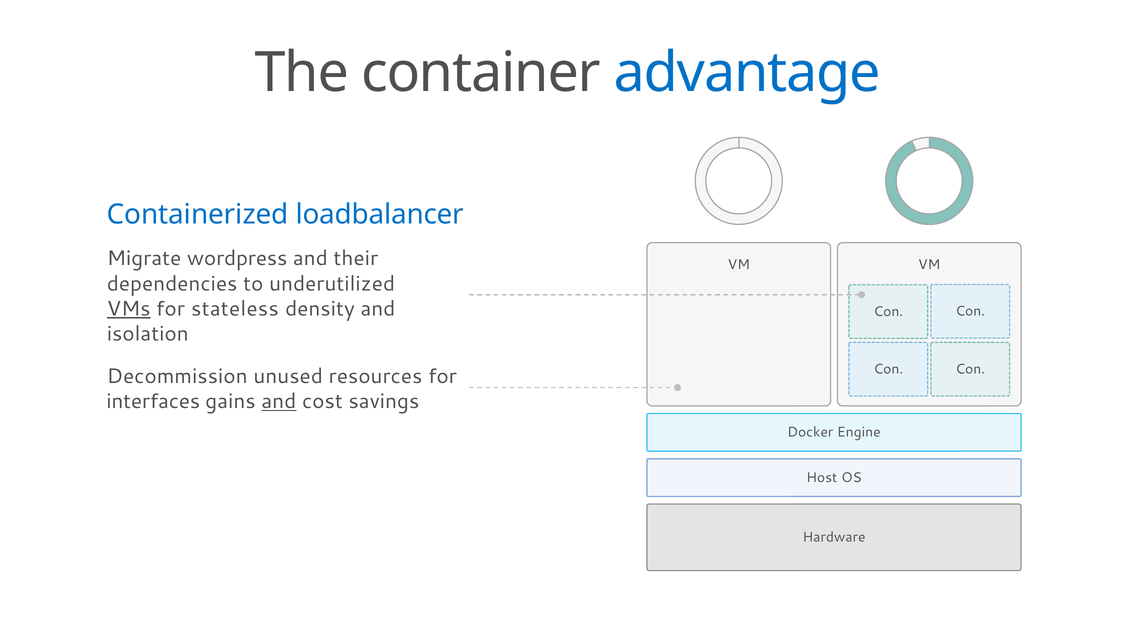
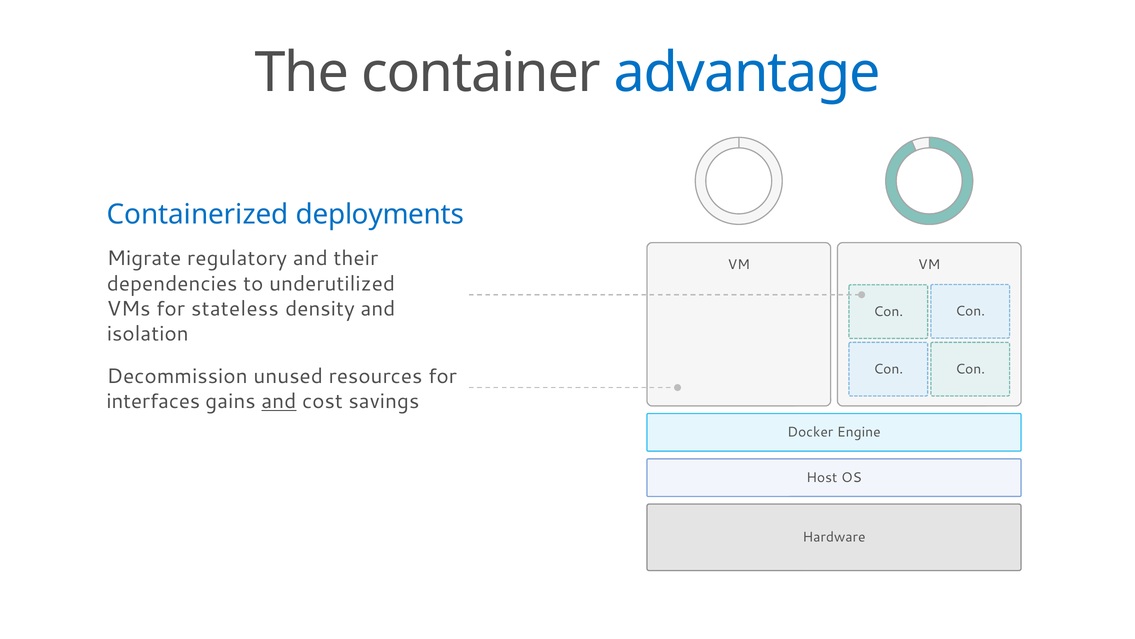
loadbalancer: loadbalancer -> deployments
wordpress: wordpress -> regulatory
VMs underline: present -> none
